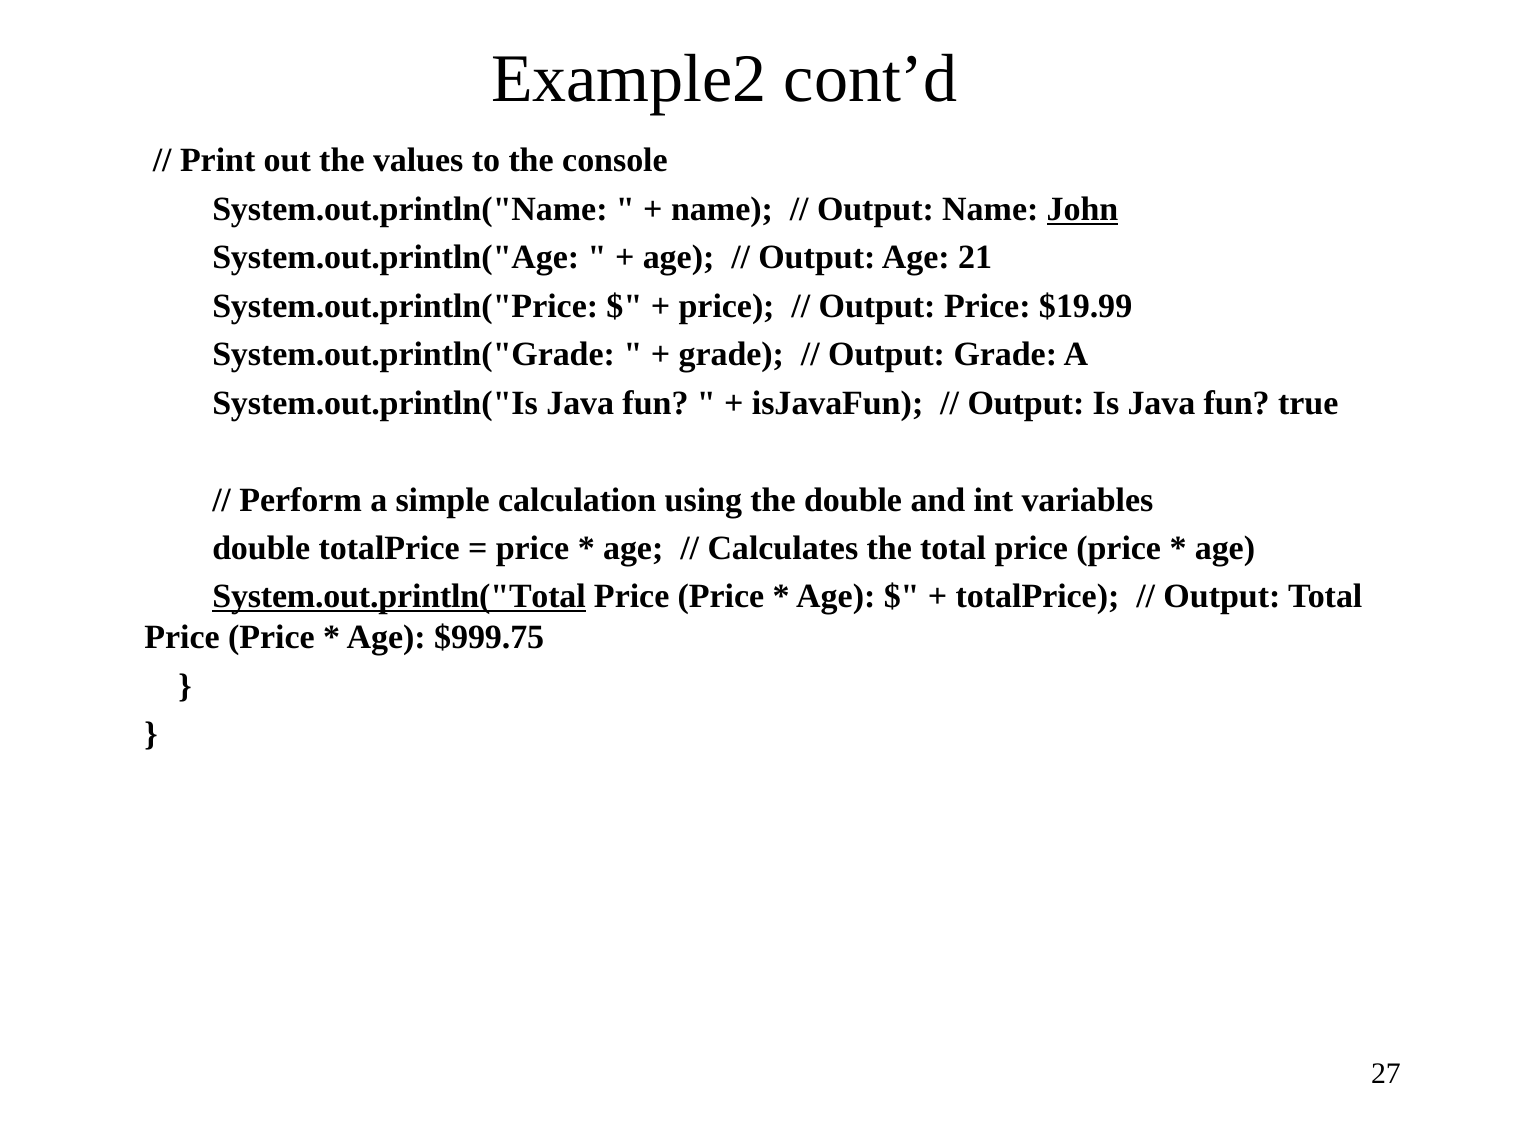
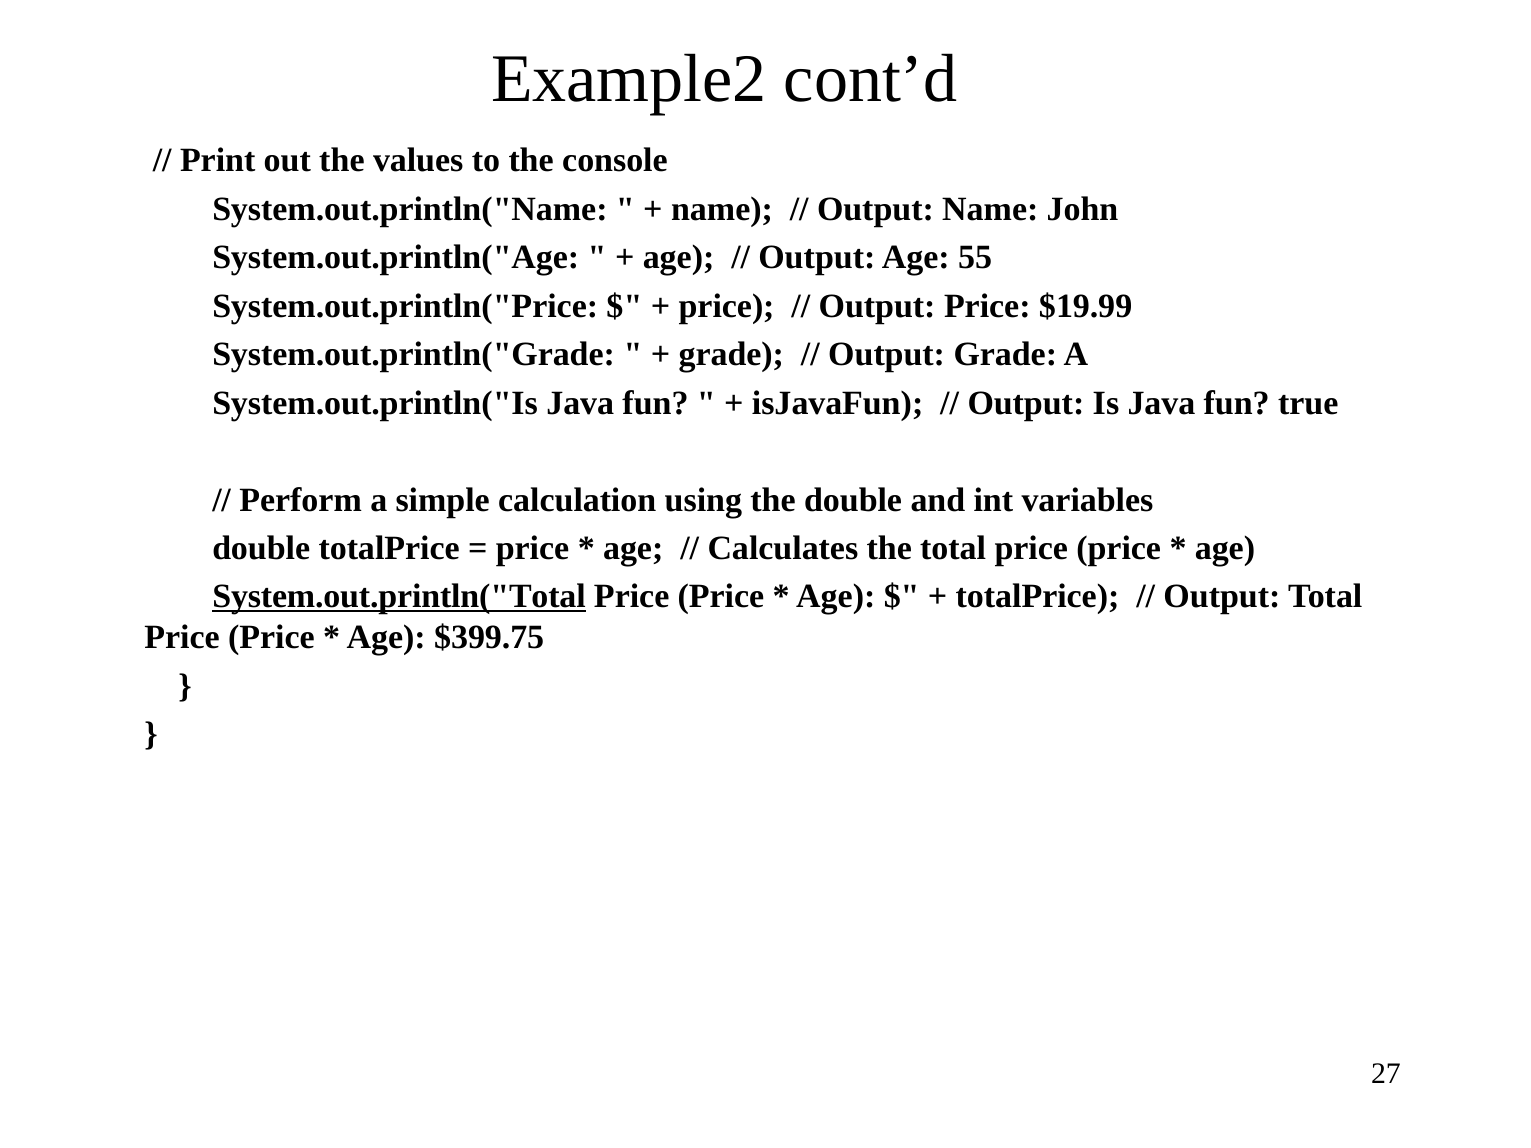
John underline: present -> none
21: 21 -> 55
$999.75: $999.75 -> $399.75
